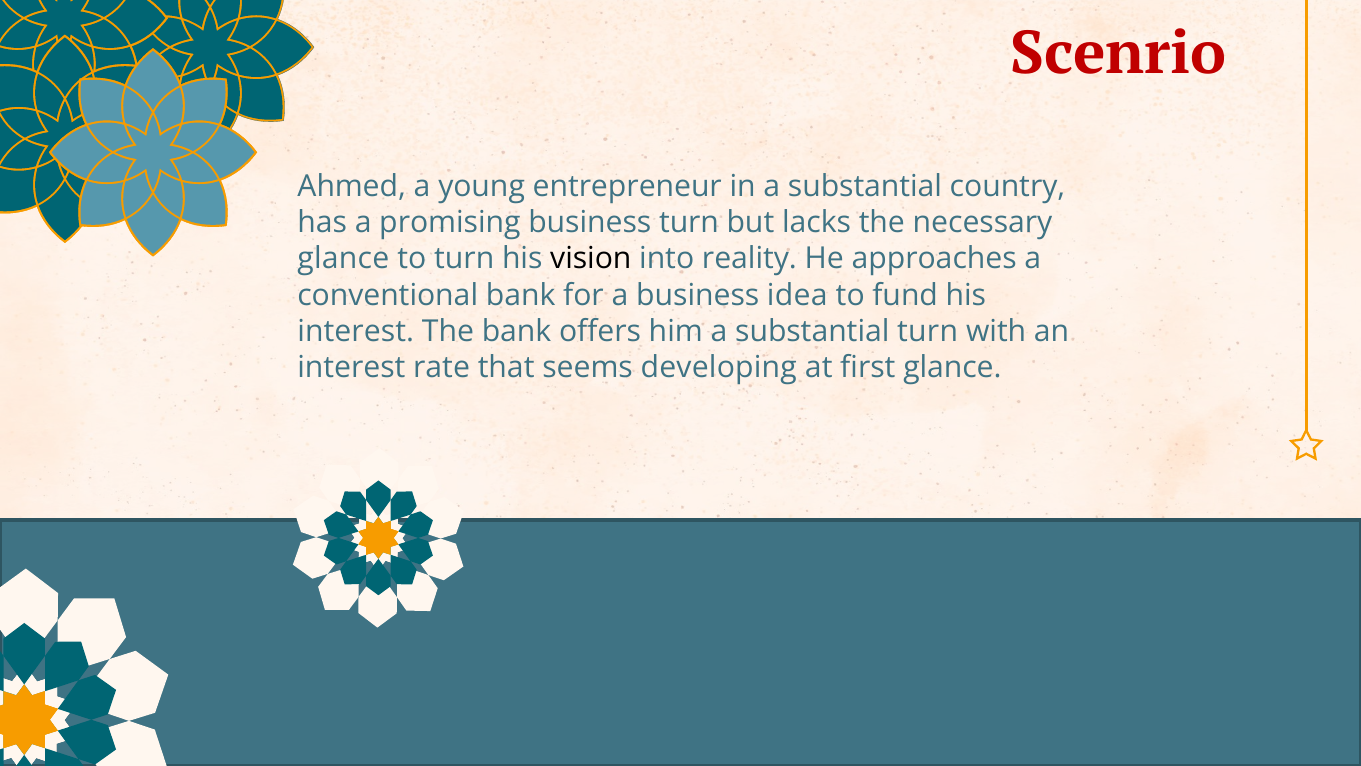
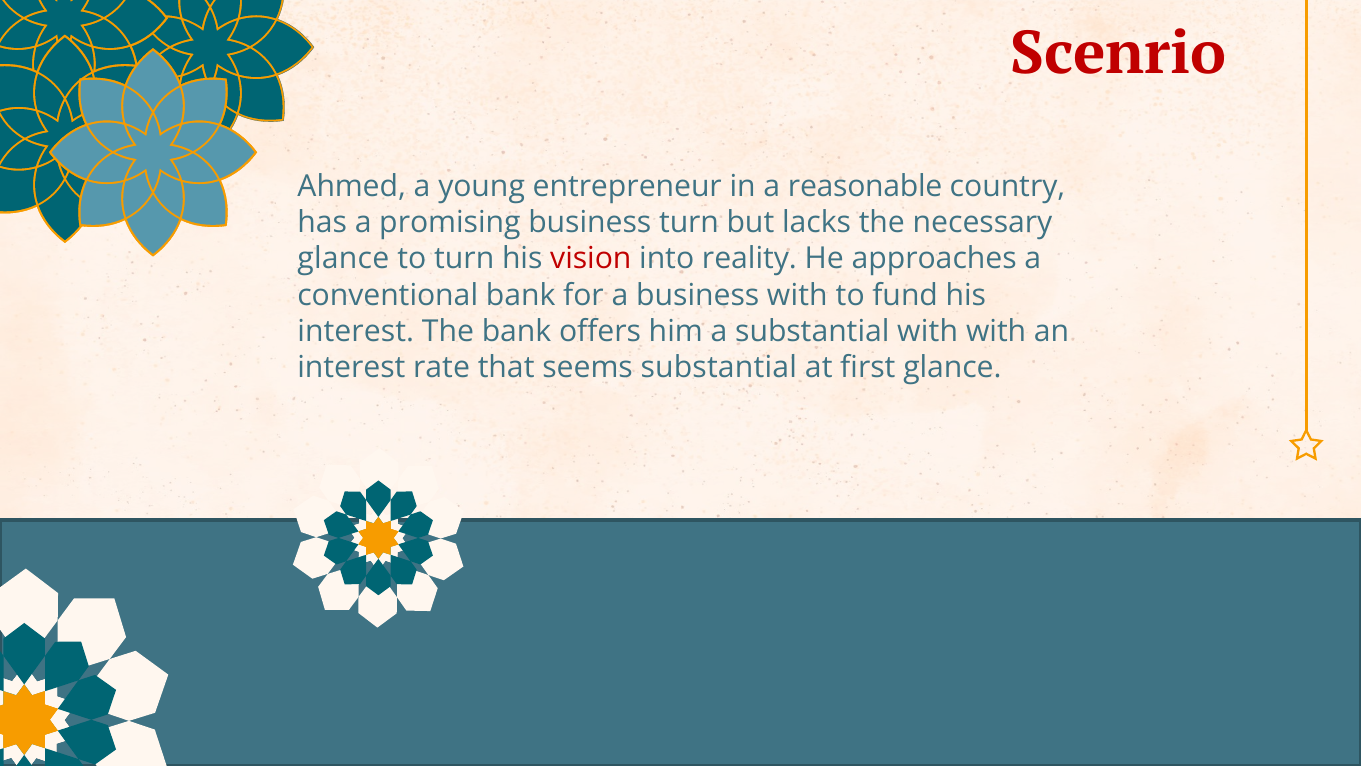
in a substantial: substantial -> reasonable
vision colour: black -> red
business idea: idea -> with
substantial turn: turn -> with
seems developing: developing -> substantial
